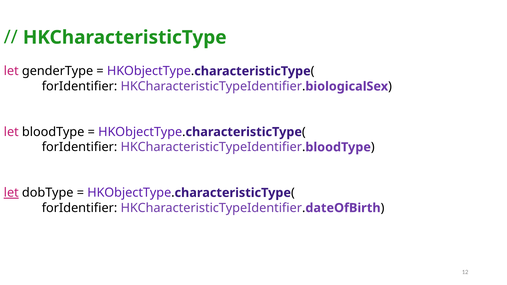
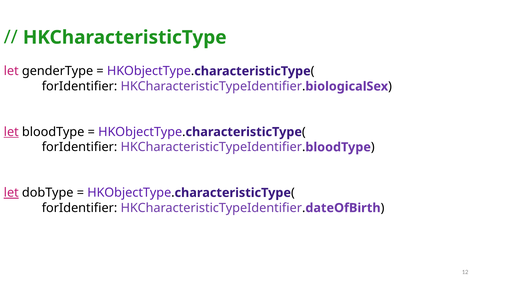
let at (11, 132) underline: none -> present
